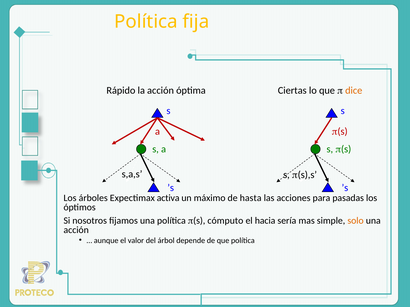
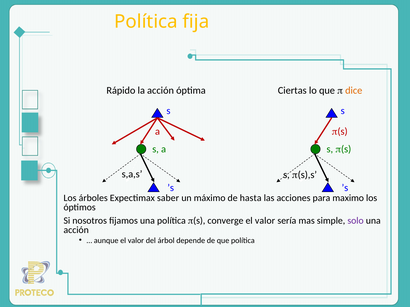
activa: activa -> saber
pasadas: pasadas -> maximo
cómputo: cómputo -> converge
hacia at (265, 221): hacia -> valor
solo colour: orange -> purple
